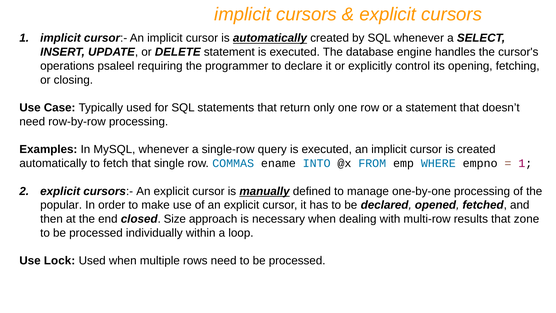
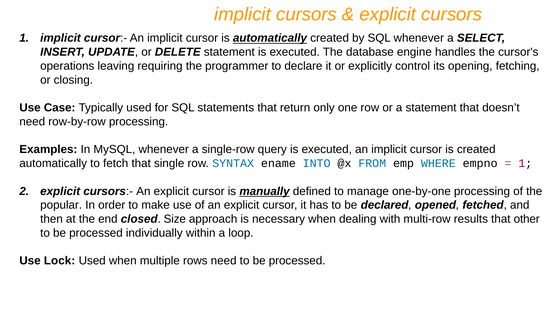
psaleel: psaleel -> leaving
COMMAS: COMMAS -> SYNTAX
zone: zone -> other
